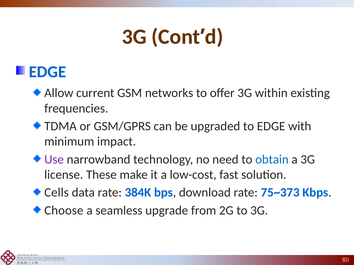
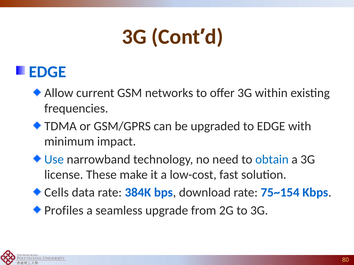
Use colour: purple -> blue
75~373: 75~373 -> 75~154
Choose: Choose -> Profiles
